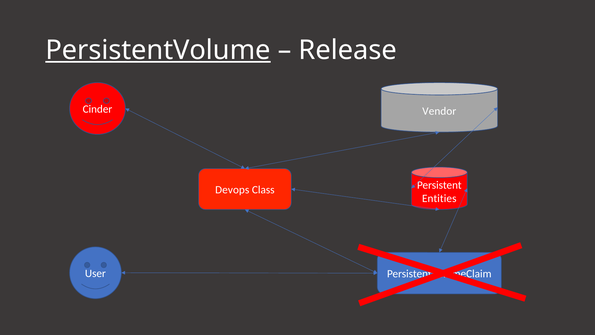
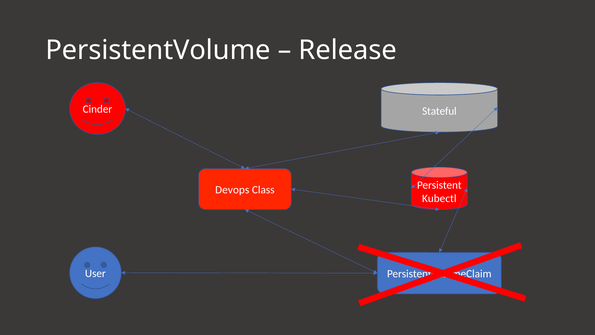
PersistentVolume underline: present -> none
Vendor: Vendor -> Stateful
Entities: Entities -> Kubectl
